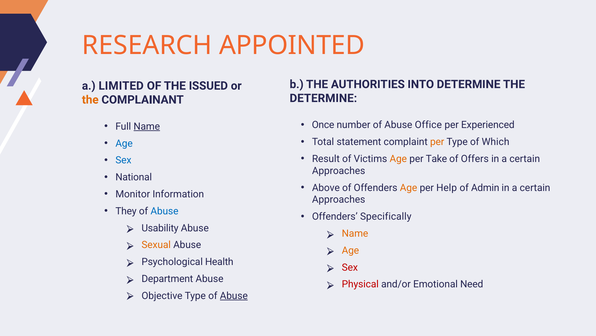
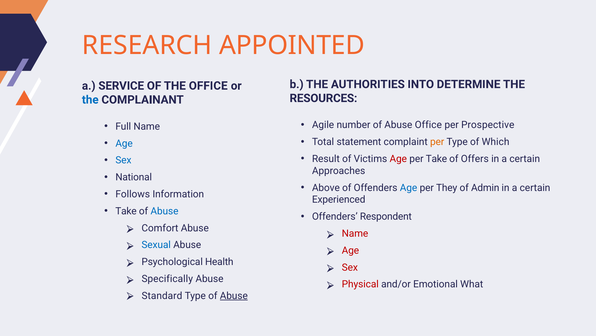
LIMITED: LIMITED -> SERVICE
THE ISSUED: ISSUED -> OFFICE
DETERMINE at (323, 98): DETERMINE -> RESOURCES
the at (90, 100) colour: orange -> blue
Once: Once -> Agile
Experienced: Experienced -> Prospective
Name at (147, 126) underline: present -> none
Age at (398, 159) colour: orange -> red
Age at (409, 187) colour: orange -> blue
Help: Help -> They
Monitor: Monitor -> Follows
Approaches at (339, 199): Approaches -> Experienced
They at (126, 211): They -> Take
Specifically: Specifically -> Respondent
Usability: Usability -> Comfort
Name at (355, 233) colour: orange -> red
Sexual colour: orange -> blue
Age at (350, 250) colour: orange -> red
Department: Department -> Specifically
Need: Need -> What
Objective: Objective -> Standard
